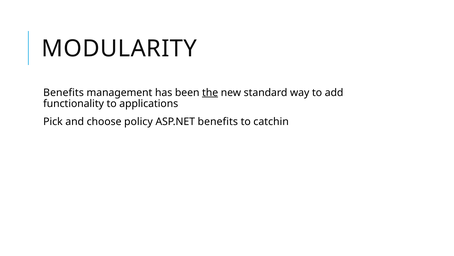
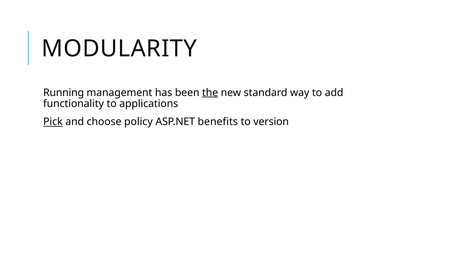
Benefits at (64, 92): Benefits -> Running
Pick underline: none -> present
catchin: catchin -> version
